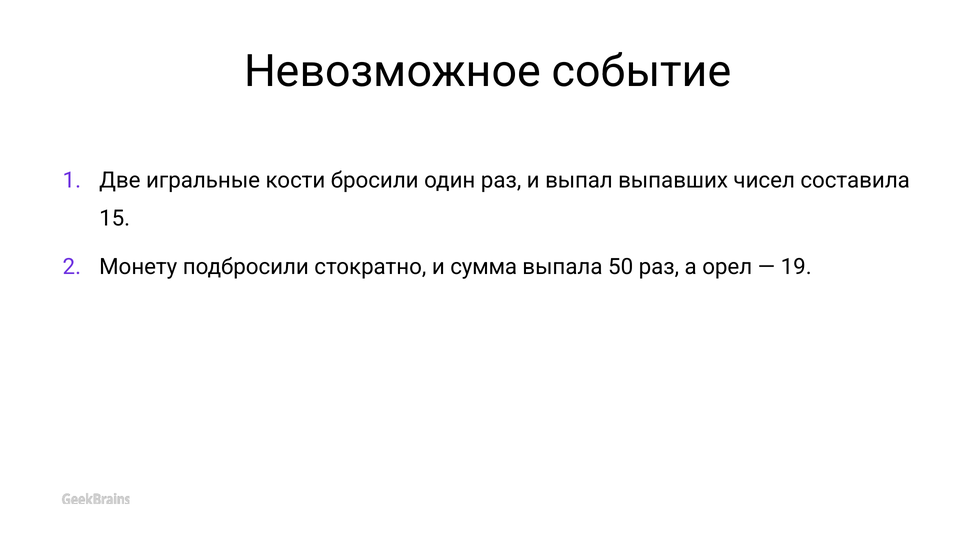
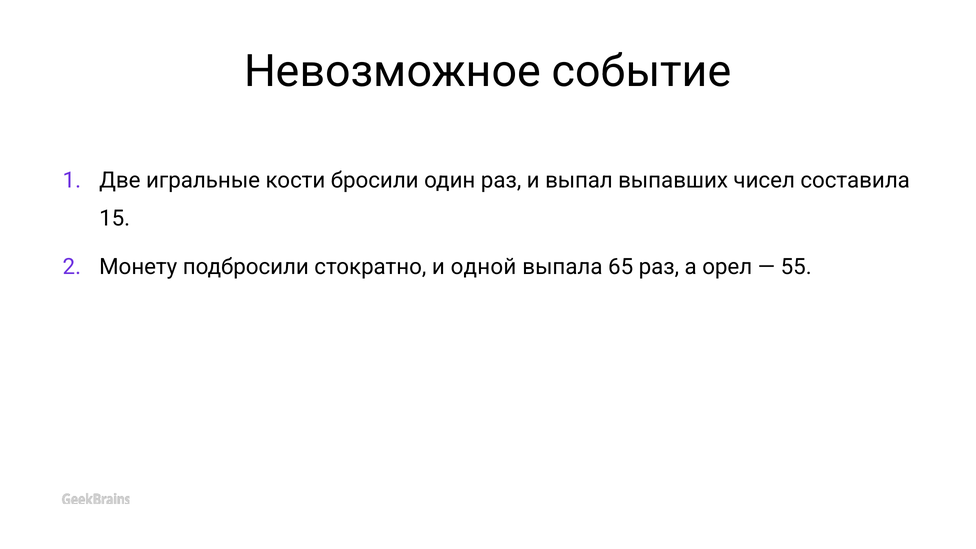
сумма: сумма -> одной
50: 50 -> 65
19: 19 -> 55
